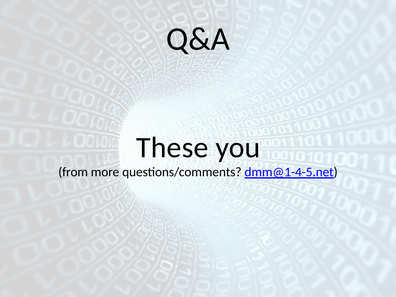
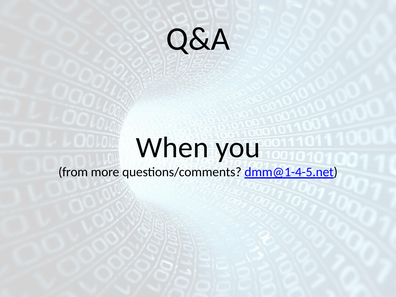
These: These -> When
